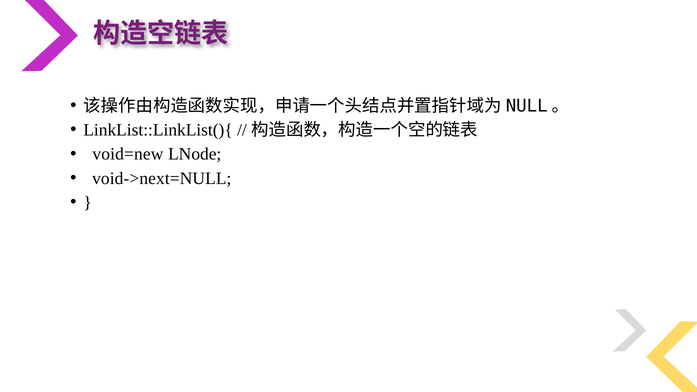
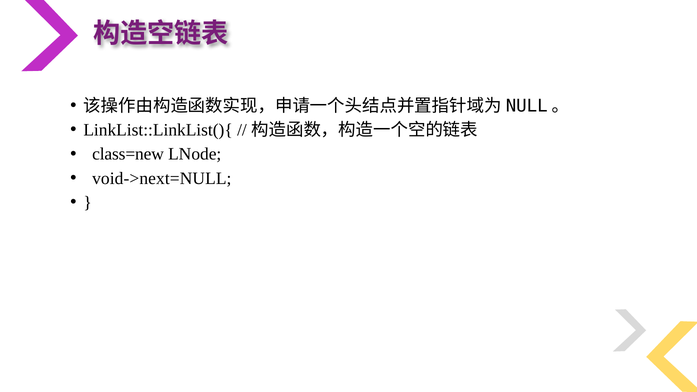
void=new: void=new -> class=new
